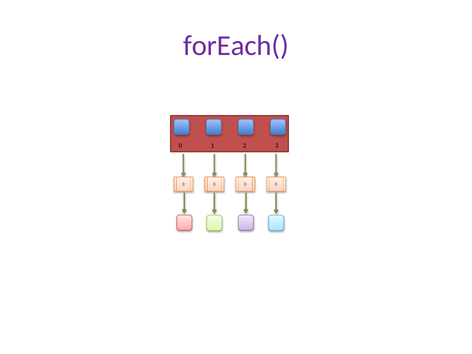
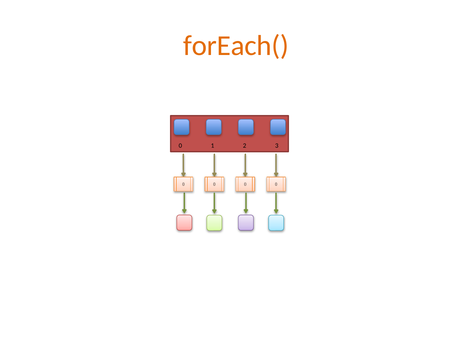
forEach( colour: purple -> orange
